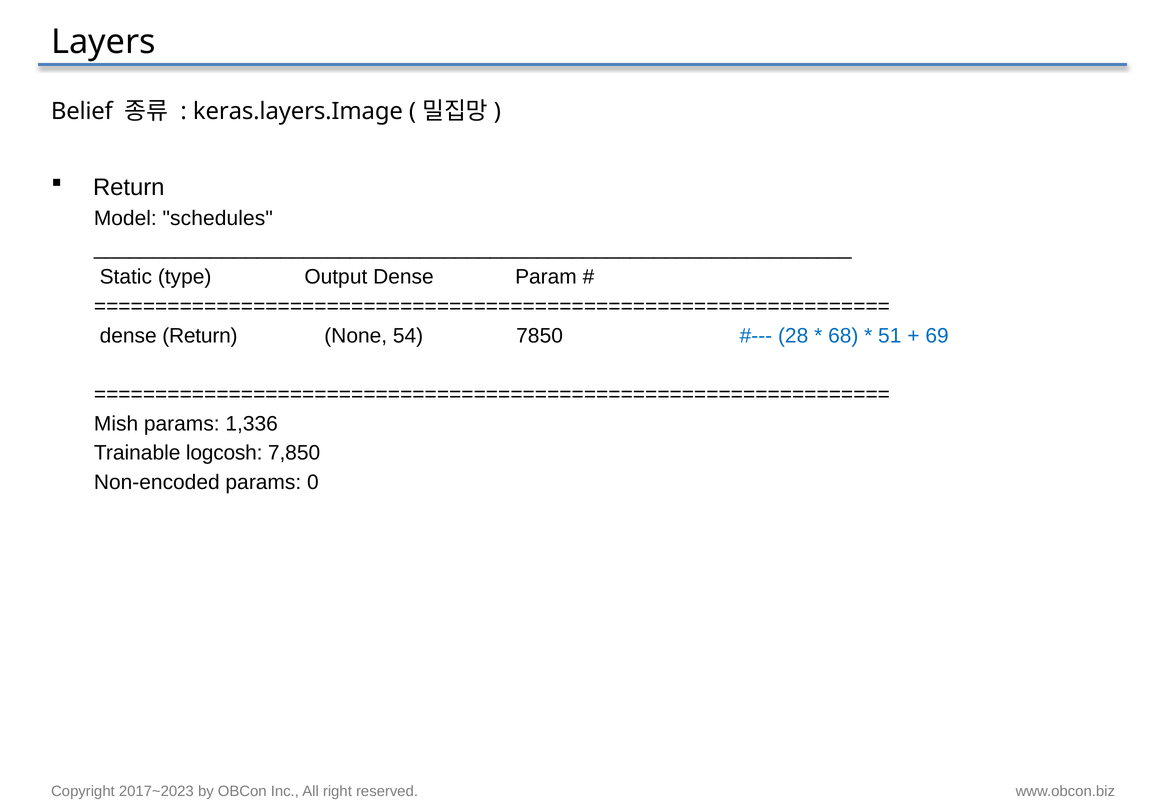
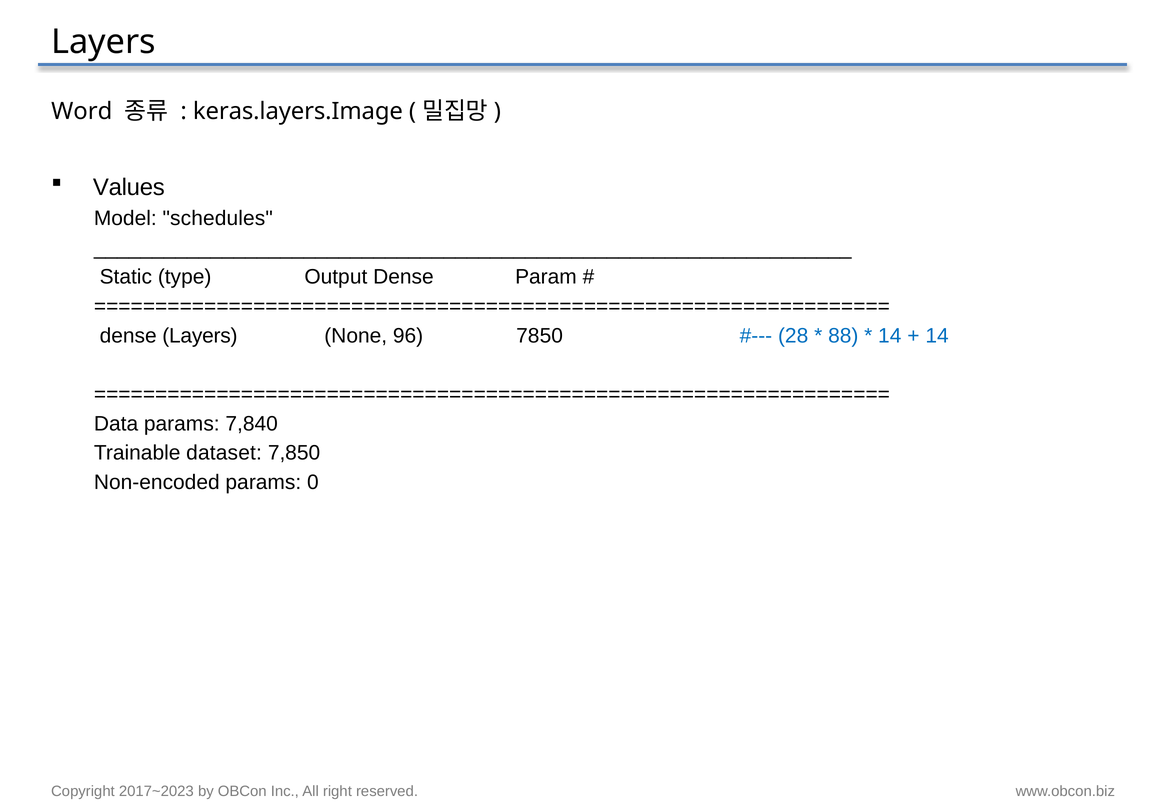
Belief: Belief -> Word
Return at (129, 188): Return -> Values
dense Return: Return -> Layers
54: 54 -> 96
68: 68 -> 88
51 at (890, 336): 51 -> 14
69 at (937, 336): 69 -> 14
Mish: Mish -> Data
1,336: 1,336 -> 7,840
logcosh: logcosh -> dataset
